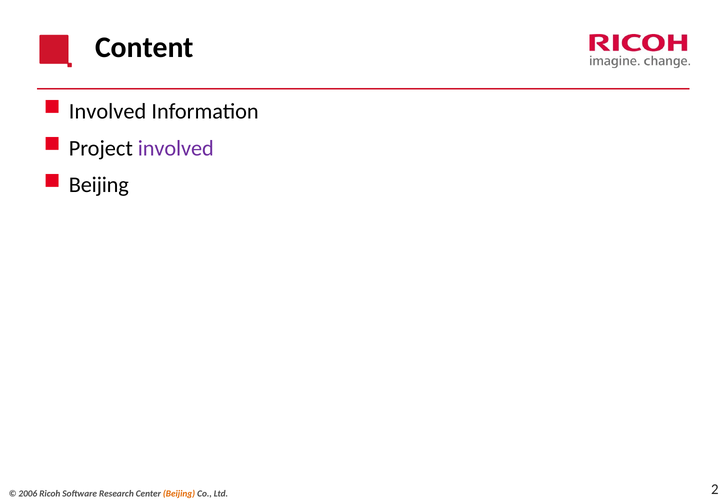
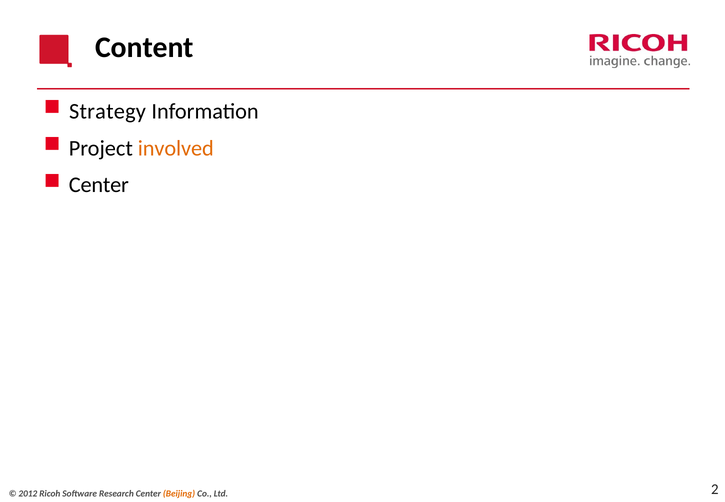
Involved at (108, 111): Involved -> Strategy
involved at (176, 148) colour: purple -> orange
Beijing at (99, 185): Beijing -> Center
2006: 2006 -> 2012
